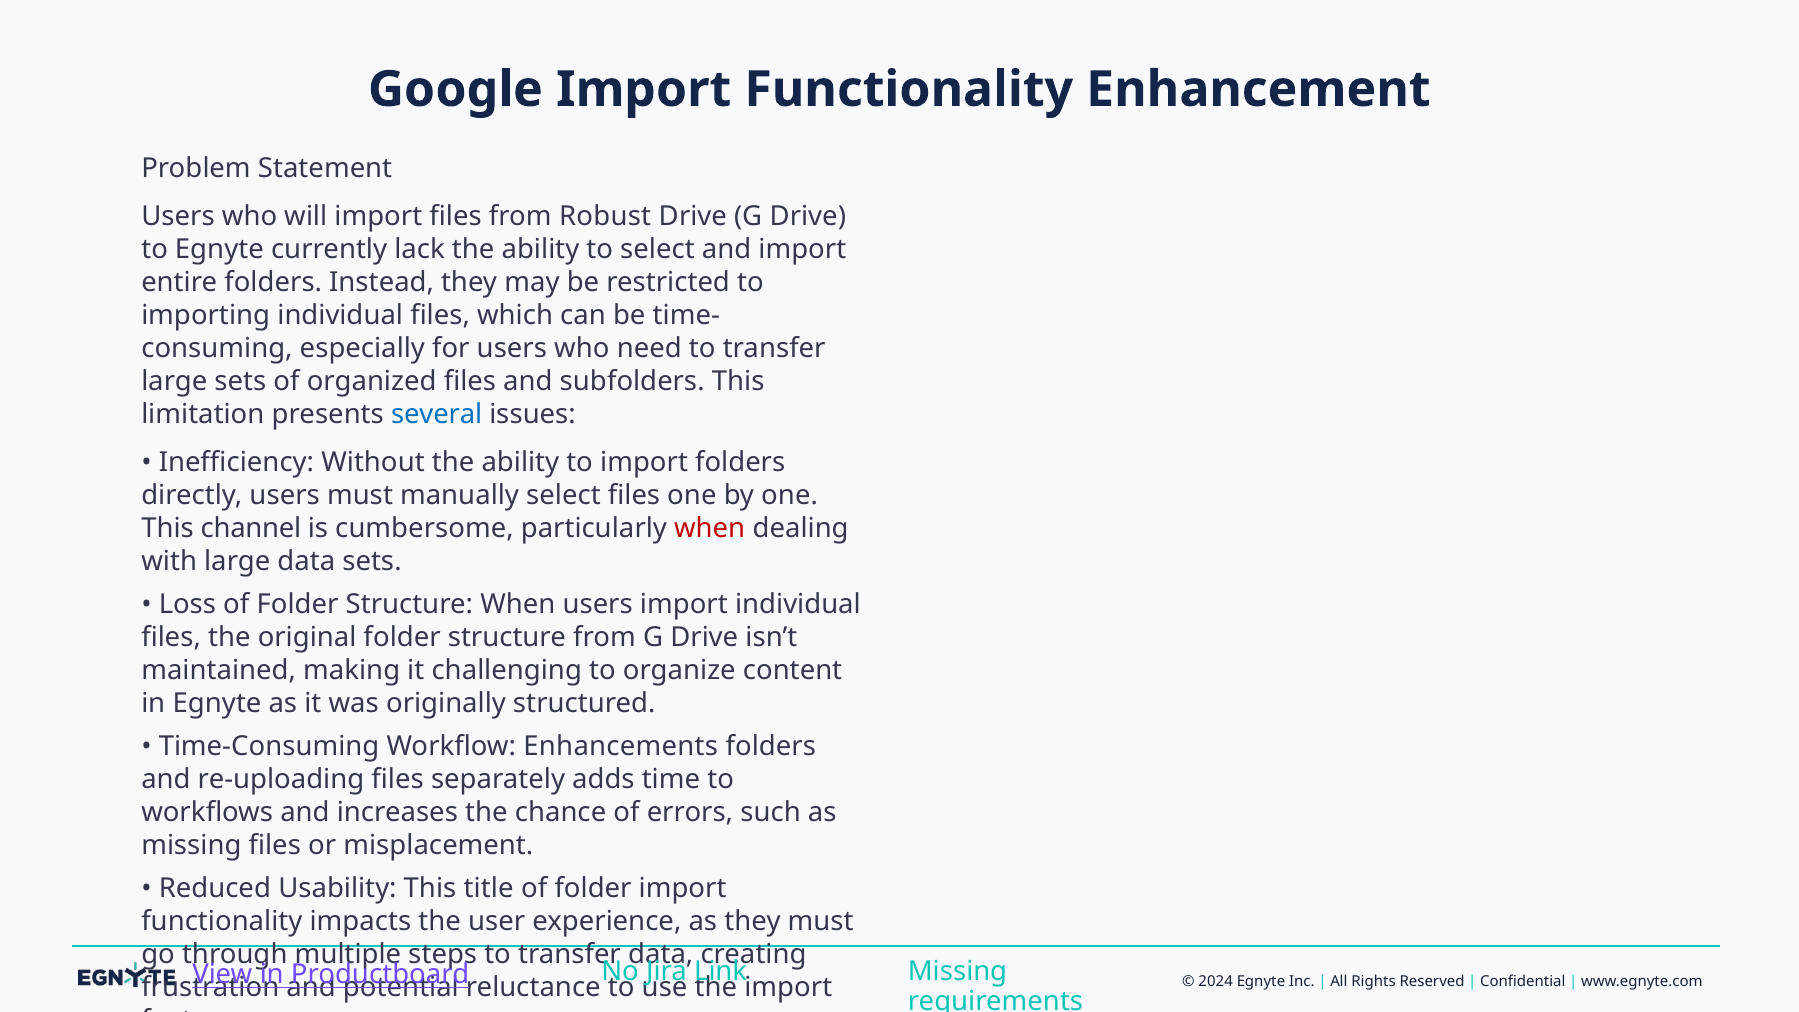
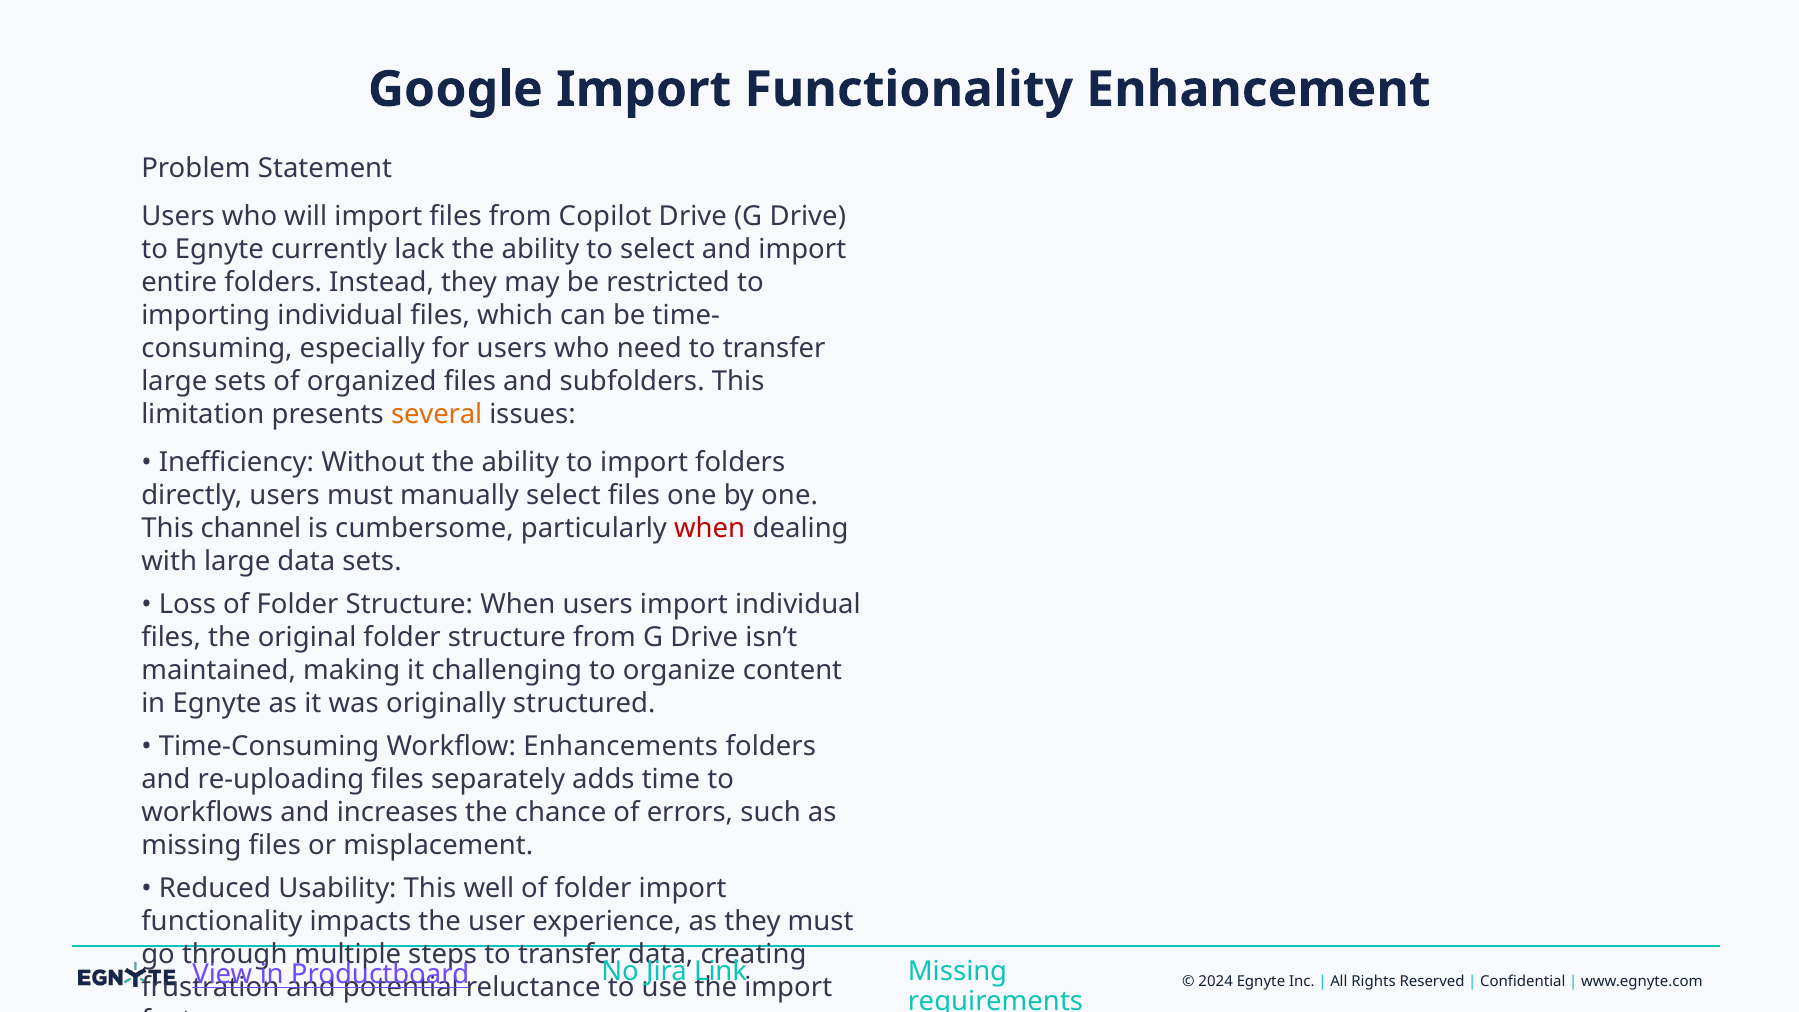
Robust: Robust -> Copilot
several colour: blue -> orange
title: title -> well
